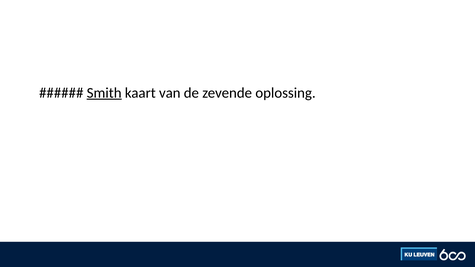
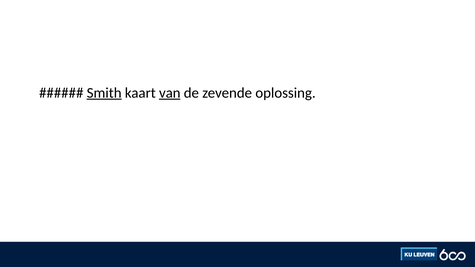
van underline: none -> present
